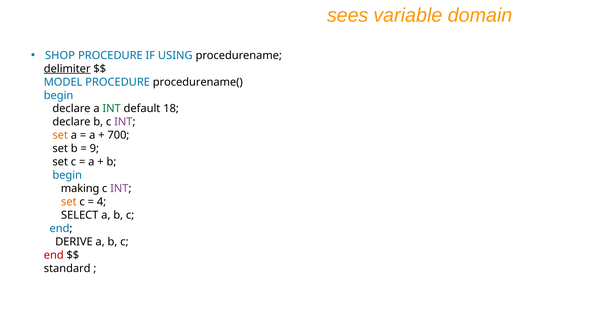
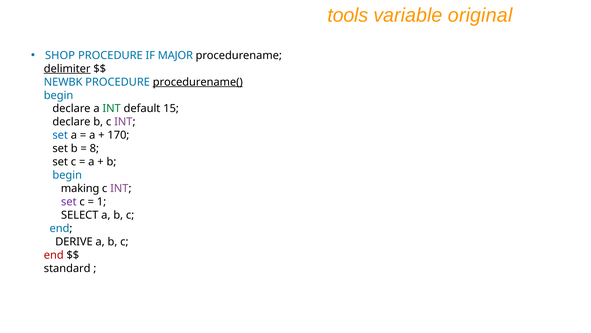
sees: sees -> tools
domain: domain -> original
USING: USING -> MAJOR
MODEL: MODEL -> NEWBK
procedurename( underline: none -> present
18: 18 -> 15
set at (60, 135) colour: orange -> blue
700: 700 -> 170
9: 9 -> 8
set at (69, 202) colour: orange -> purple
4: 4 -> 1
